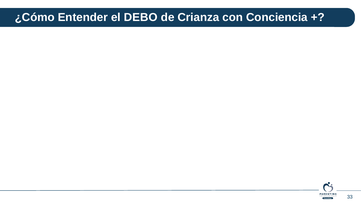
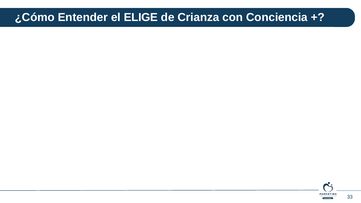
DEBO: DEBO -> ELIGE
